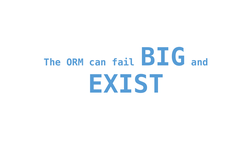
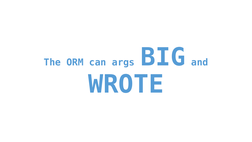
fail: fail -> args
EXIST: EXIST -> WROTE
